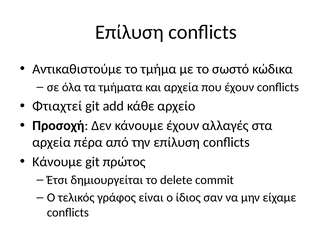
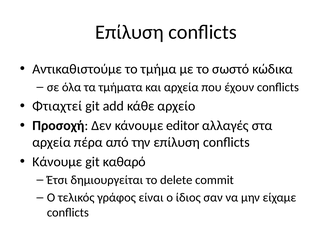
κάνουμε έχουν: έχουν -> editor
πρώτος: πρώτος -> καθαρό
